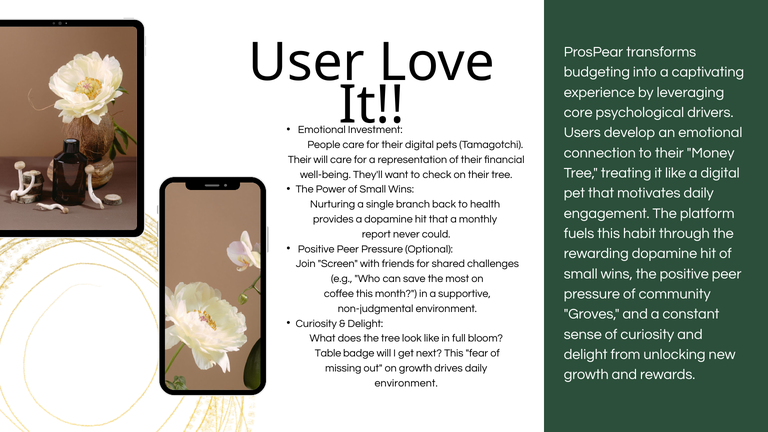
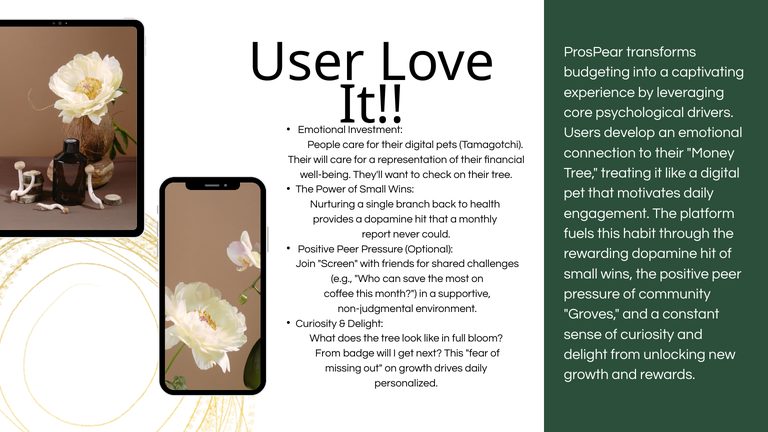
Table at (328, 353): Table -> From
environment at (406, 383): environment -> personalized
